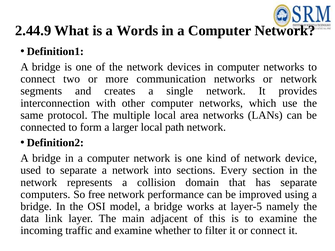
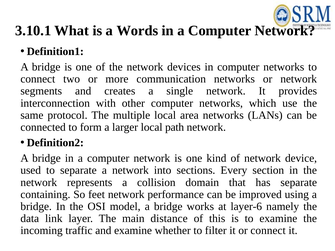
2.44.9: 2.44.9 -> 3.10.1
computers: computers -> containing
free: free -> feet
layer-5: layer-5 -> layer-6
adjacent: adjacent -> distance
